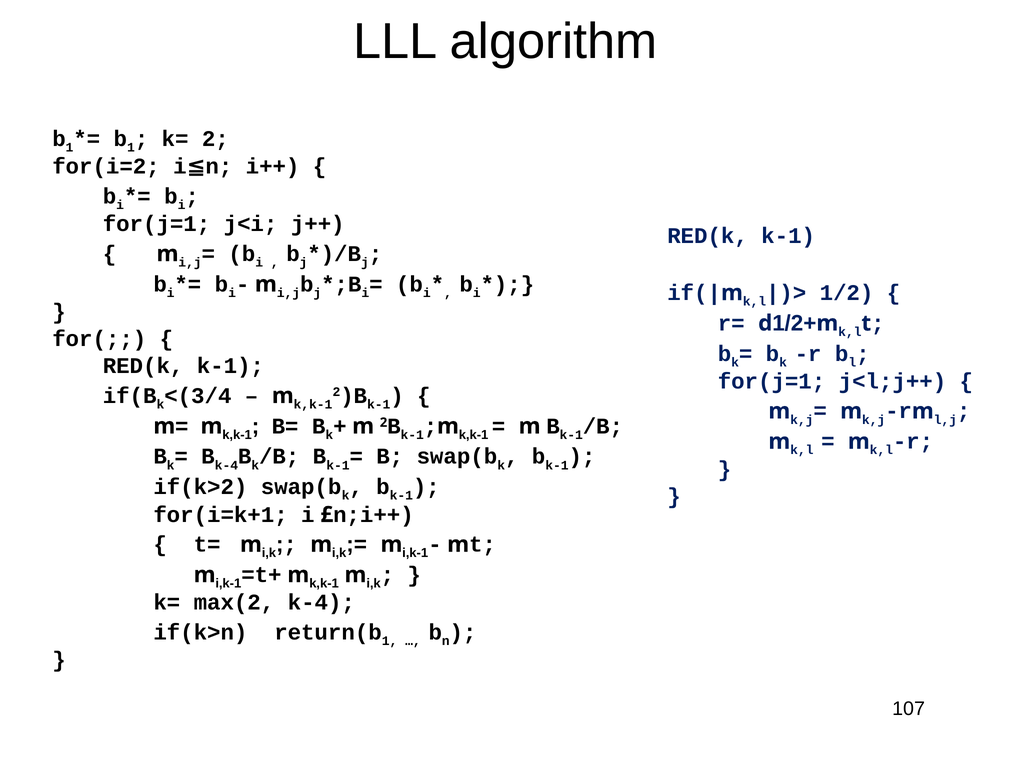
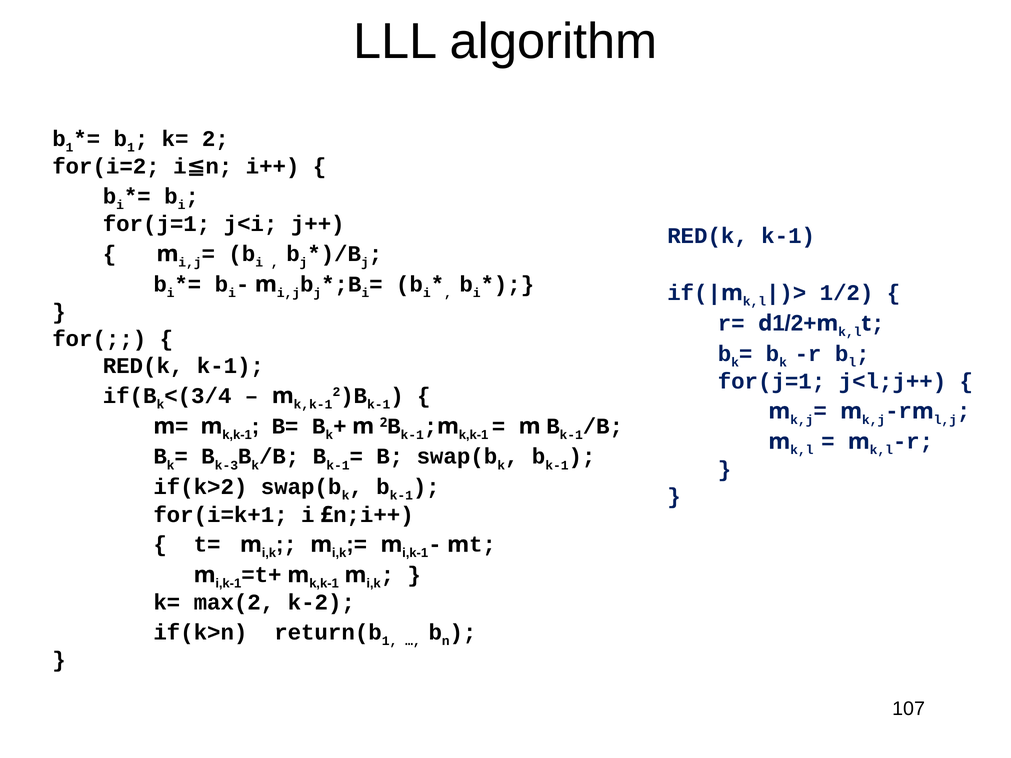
B k-4: k-4 -> k-3
max(2 k-4: k-4 -> k-2
